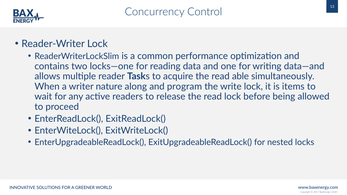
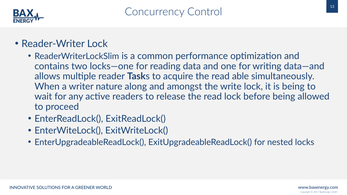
program: program -> amongst
is items: items -> being
